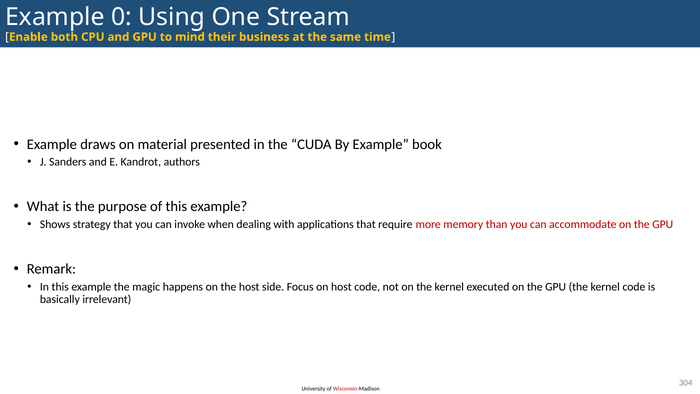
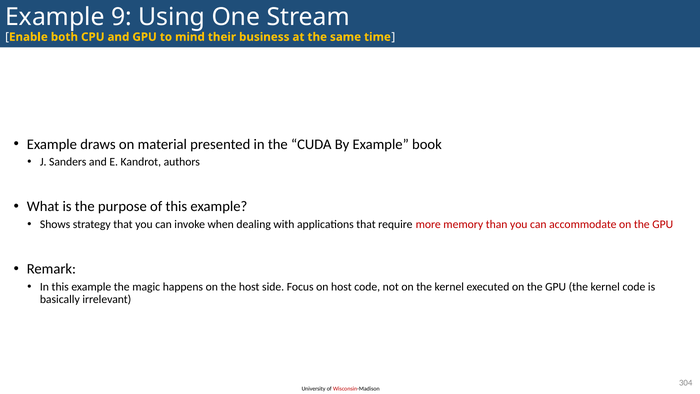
0: 0 -> 9
